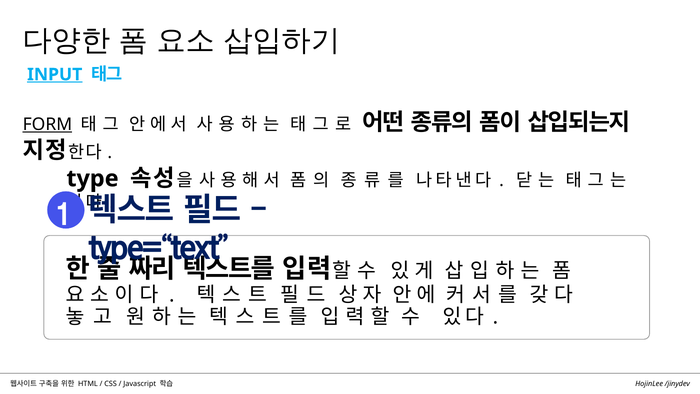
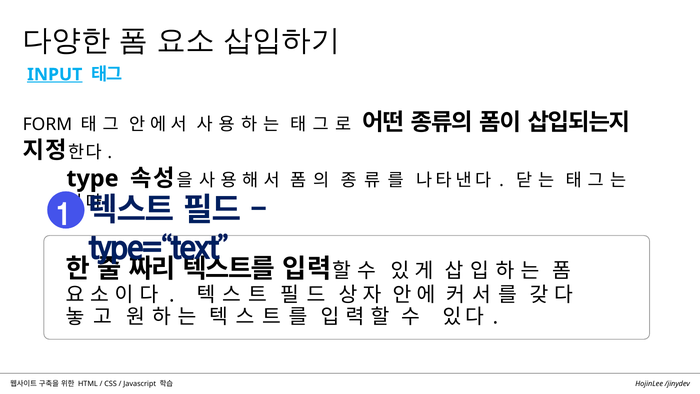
FORM underline: present -> none
